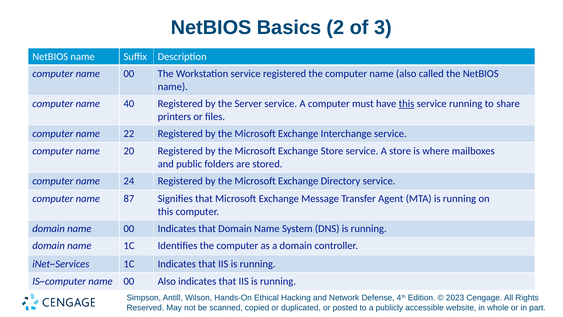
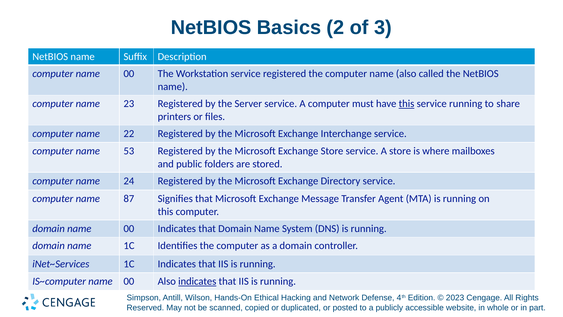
40: 40 -> 23
20: 20 -> 53
indicates at (197, 281) underline: none -> present
